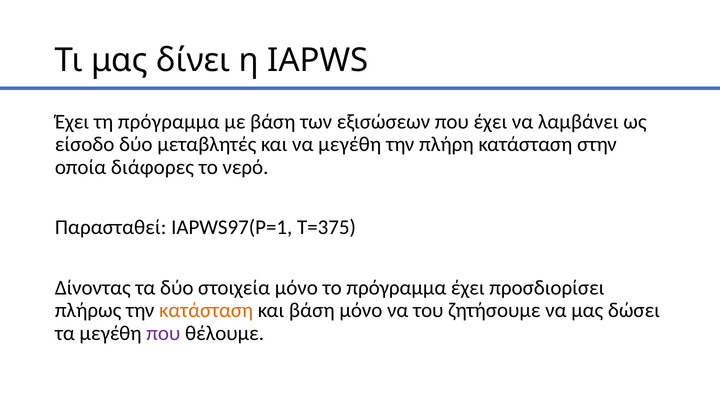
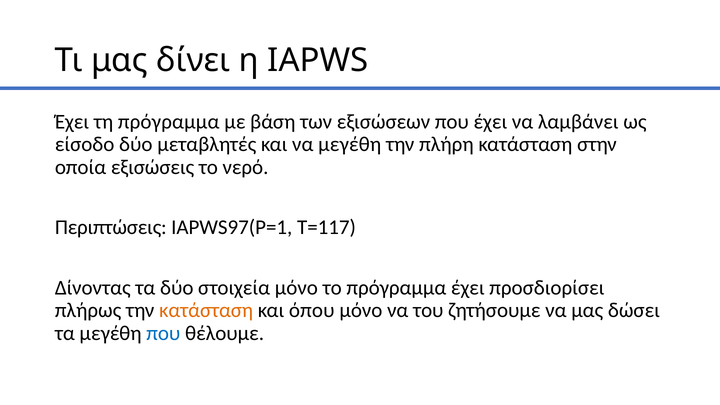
διάφορες: διάφορες -> εξισώσεις
Παρασταθεί: Παρασταθεί -> Περιπτώσεις
T=375: T=375 -> T=117
και βάση: βάση -> όπου
που at (163, 333) colour: purple -> blue
